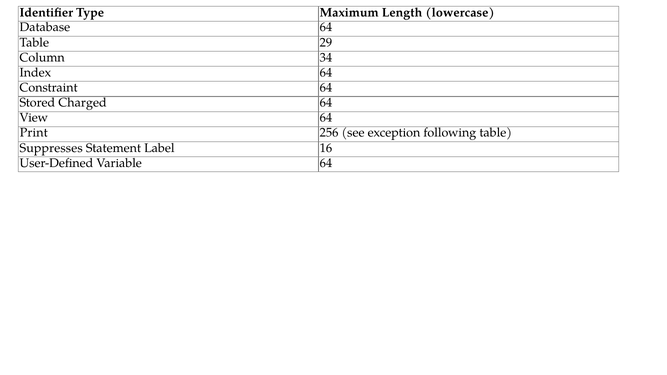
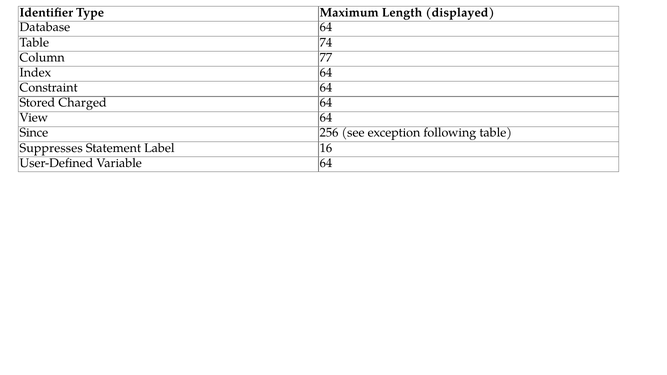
lowercase: lowercase -> displayed
29: 29 -> 74
34: 34 -> 77
Print: Print -> Since
